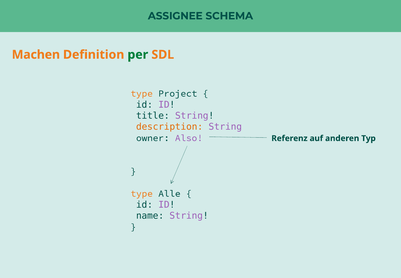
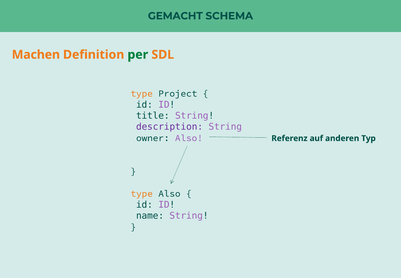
ASSIGNEE: ASSIGNEE -> GEMACHT
description colour: orange -> purple
type Alle: Alle -> Also
